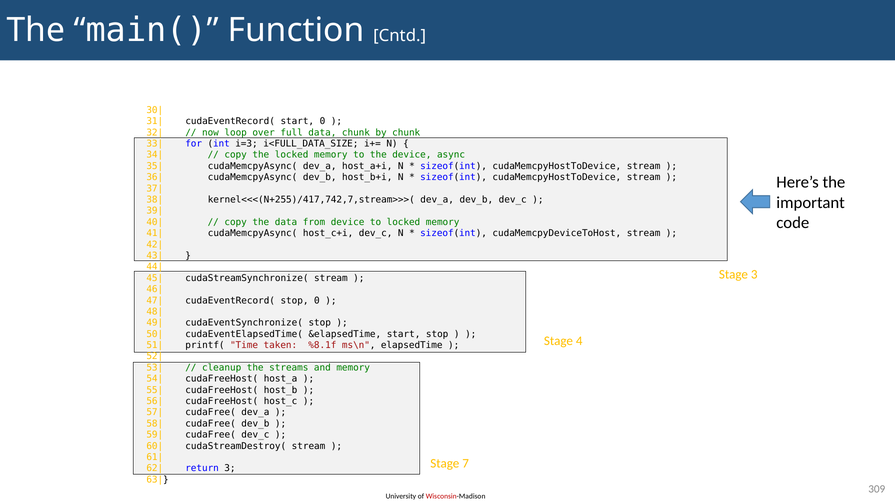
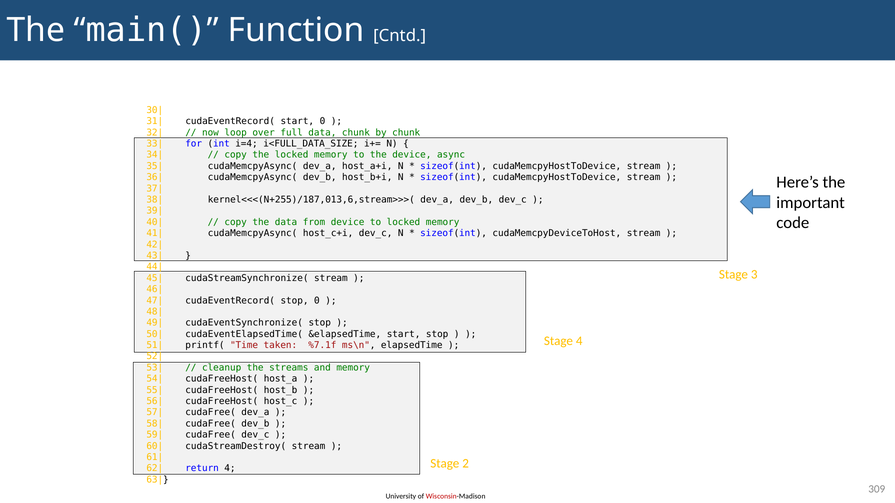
i=3: i=3 -> i=4
kernel<<<(N+255)/417,742,7,stream>>>(: kernel<<<(N+255)/417,742,7,stream>>>( -> kernel<<<(N+255)/187,013,6,stream>>>(
%8.1f: %8.1f -> %7.1f
7: 7 -> 2
return 3: 3 -> 4
